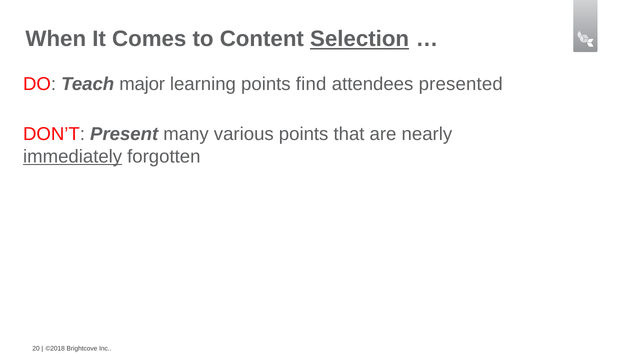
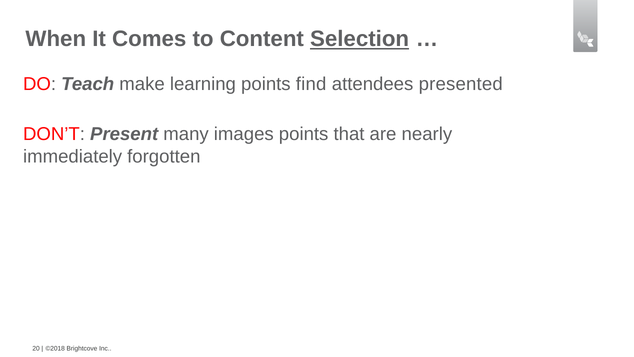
major: major -> make
various: various -> images
immediately underline: present -> none
